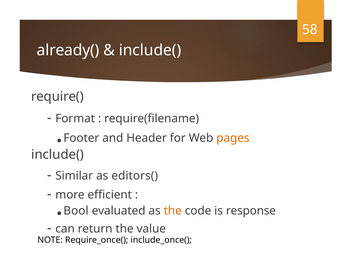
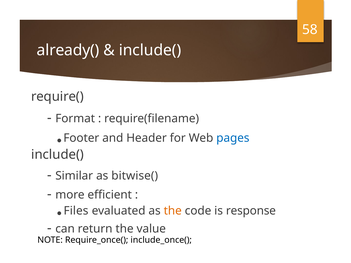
pages colour: orange -> blue
editors(: editors( -> bitwise(
Bool: Bool -> Files
